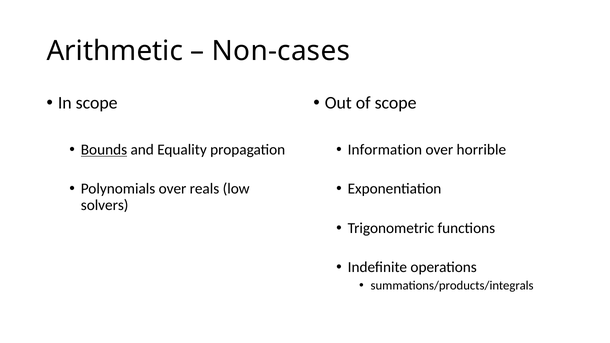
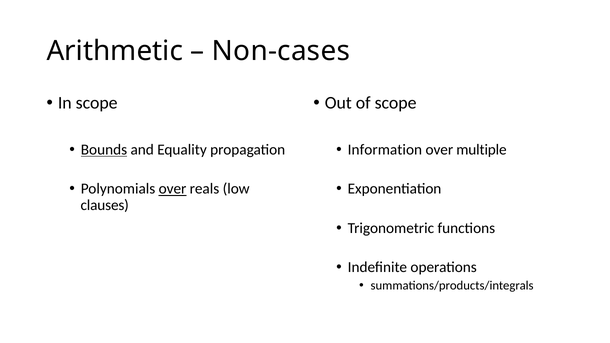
horrible: horrible -> multiple
over at (173, 189) underline: none -> present
solvers: solvers -> clauses
